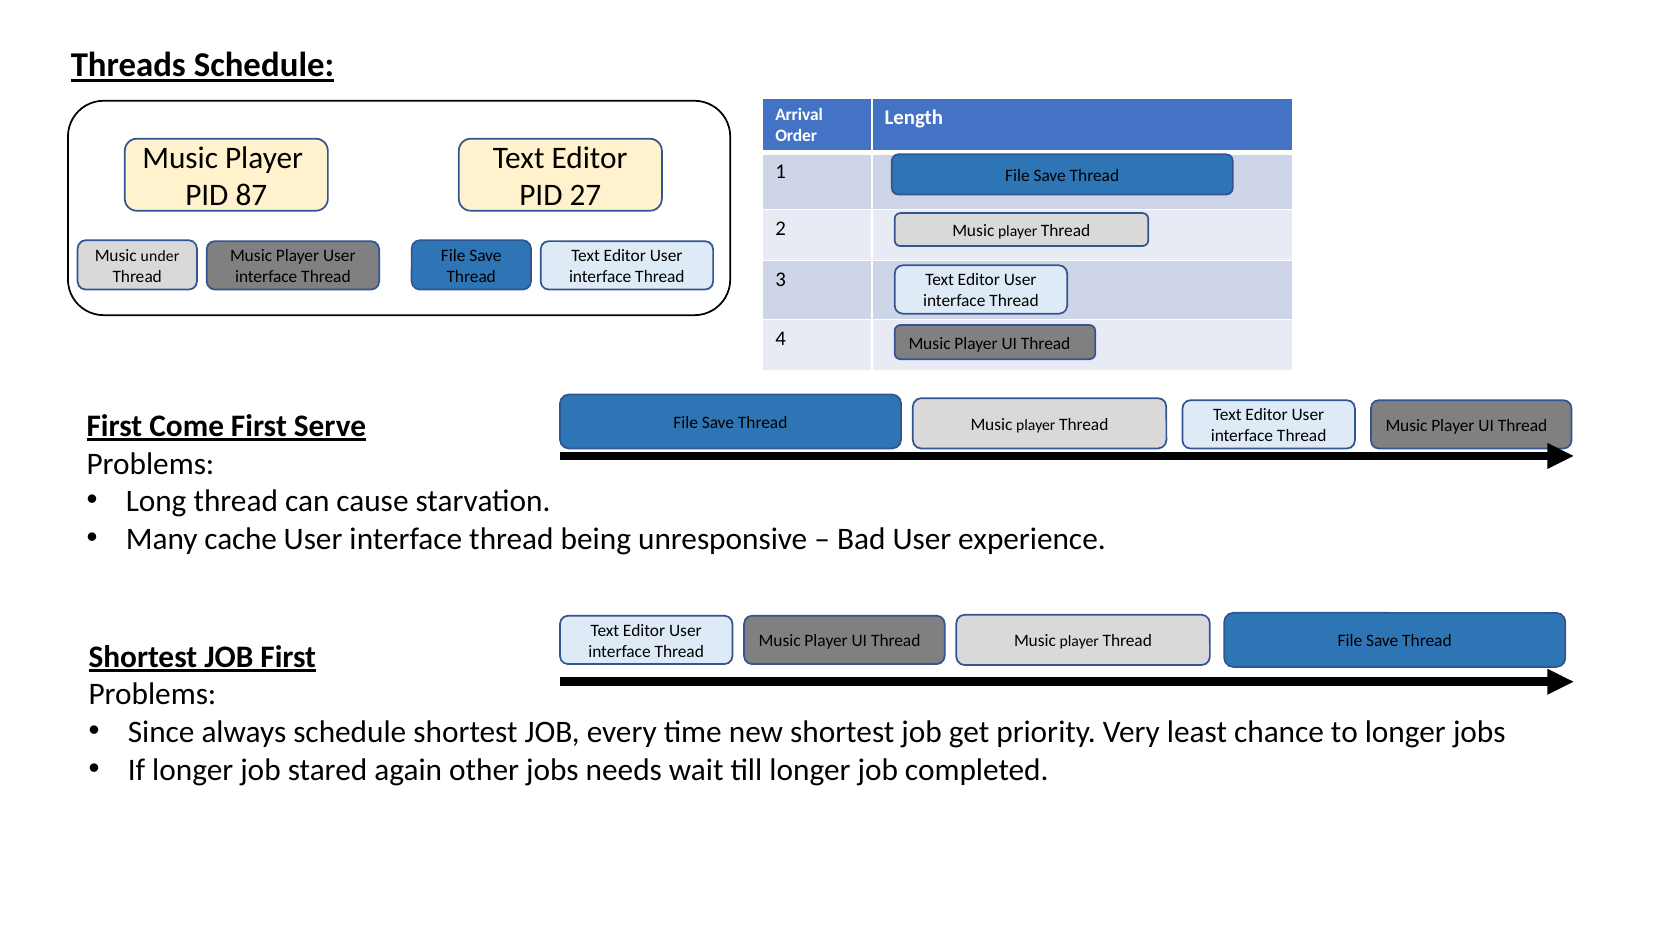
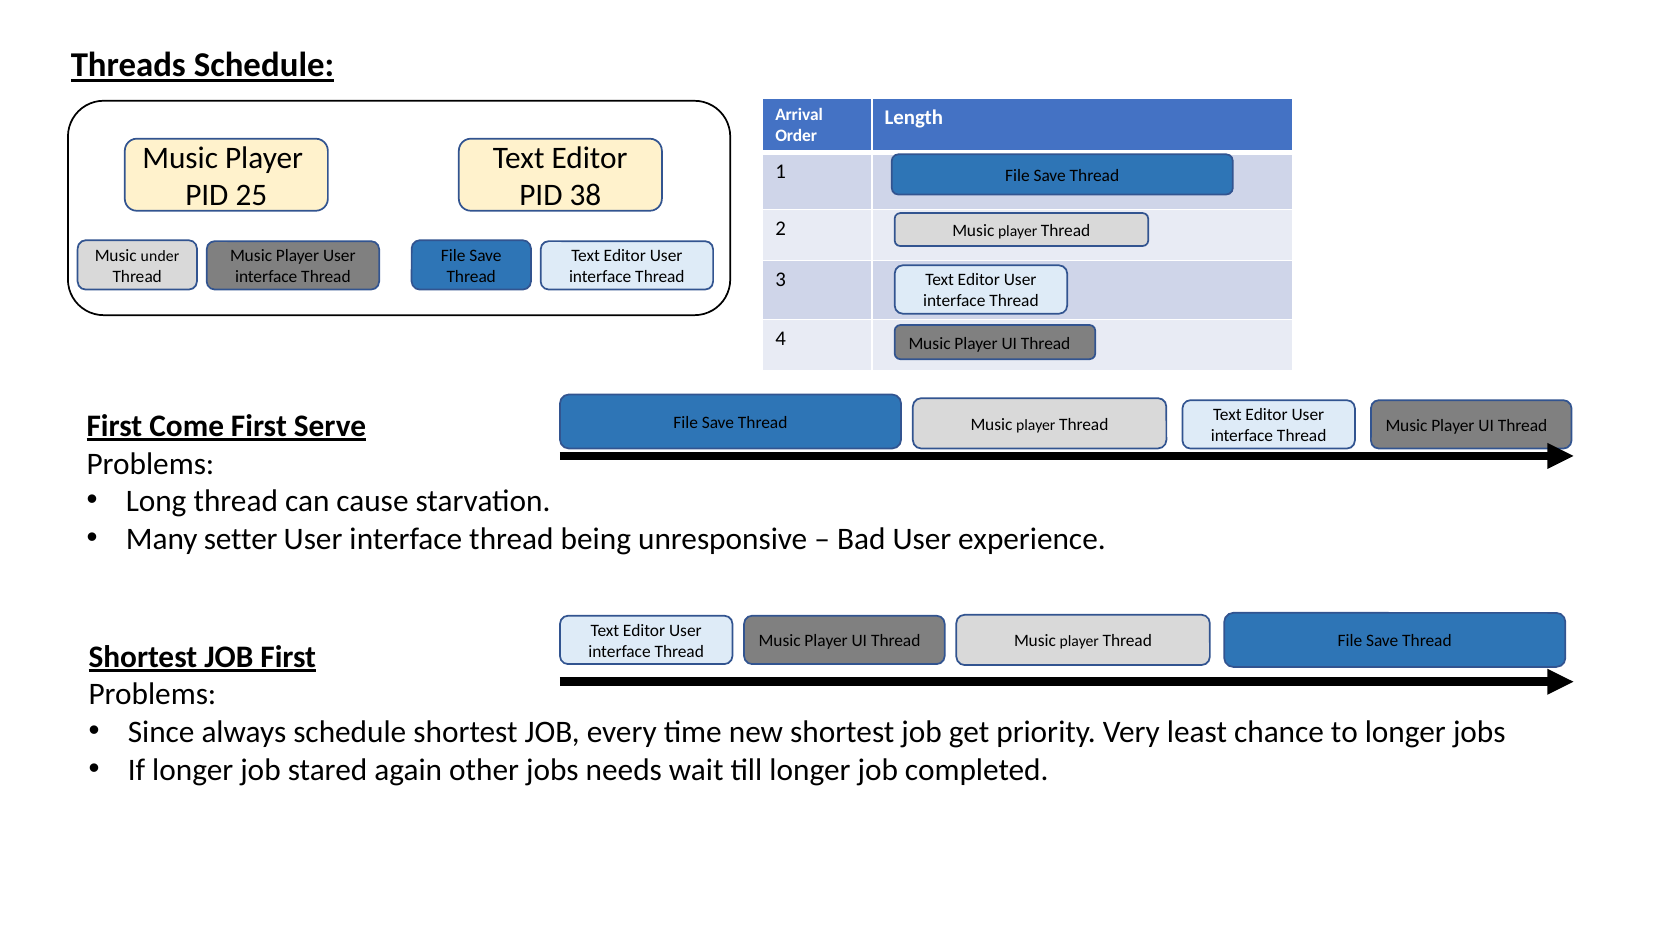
87: 87 -> 25
27: 27 -> 38
cache: cache -> setter
